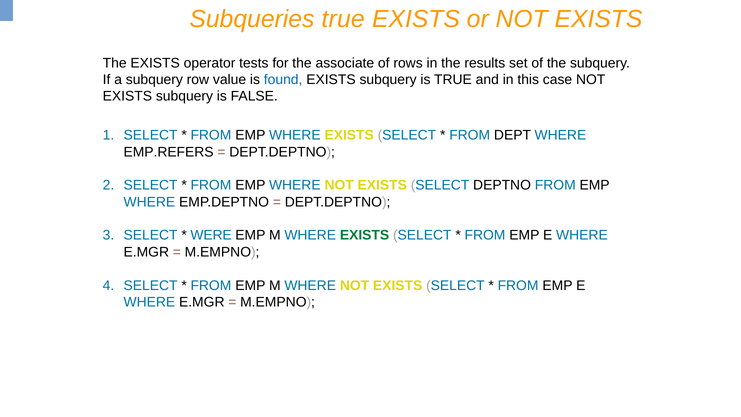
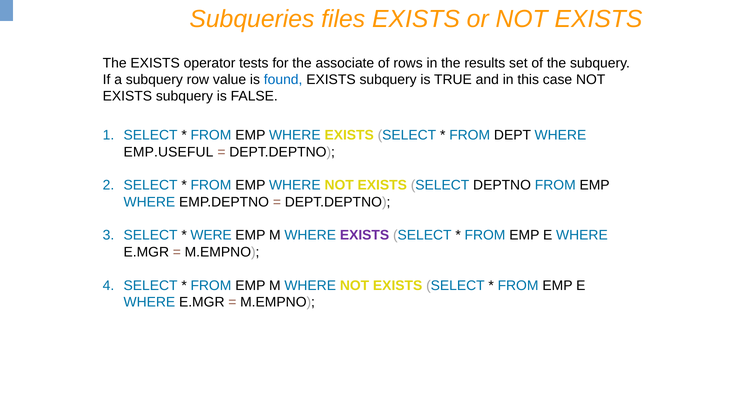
Subqueries true: true -> files
EMP.REFERS: EMP.REFERS -> EMP.USEFUL
EXISTS at (365, 235) colour: green -> purple
